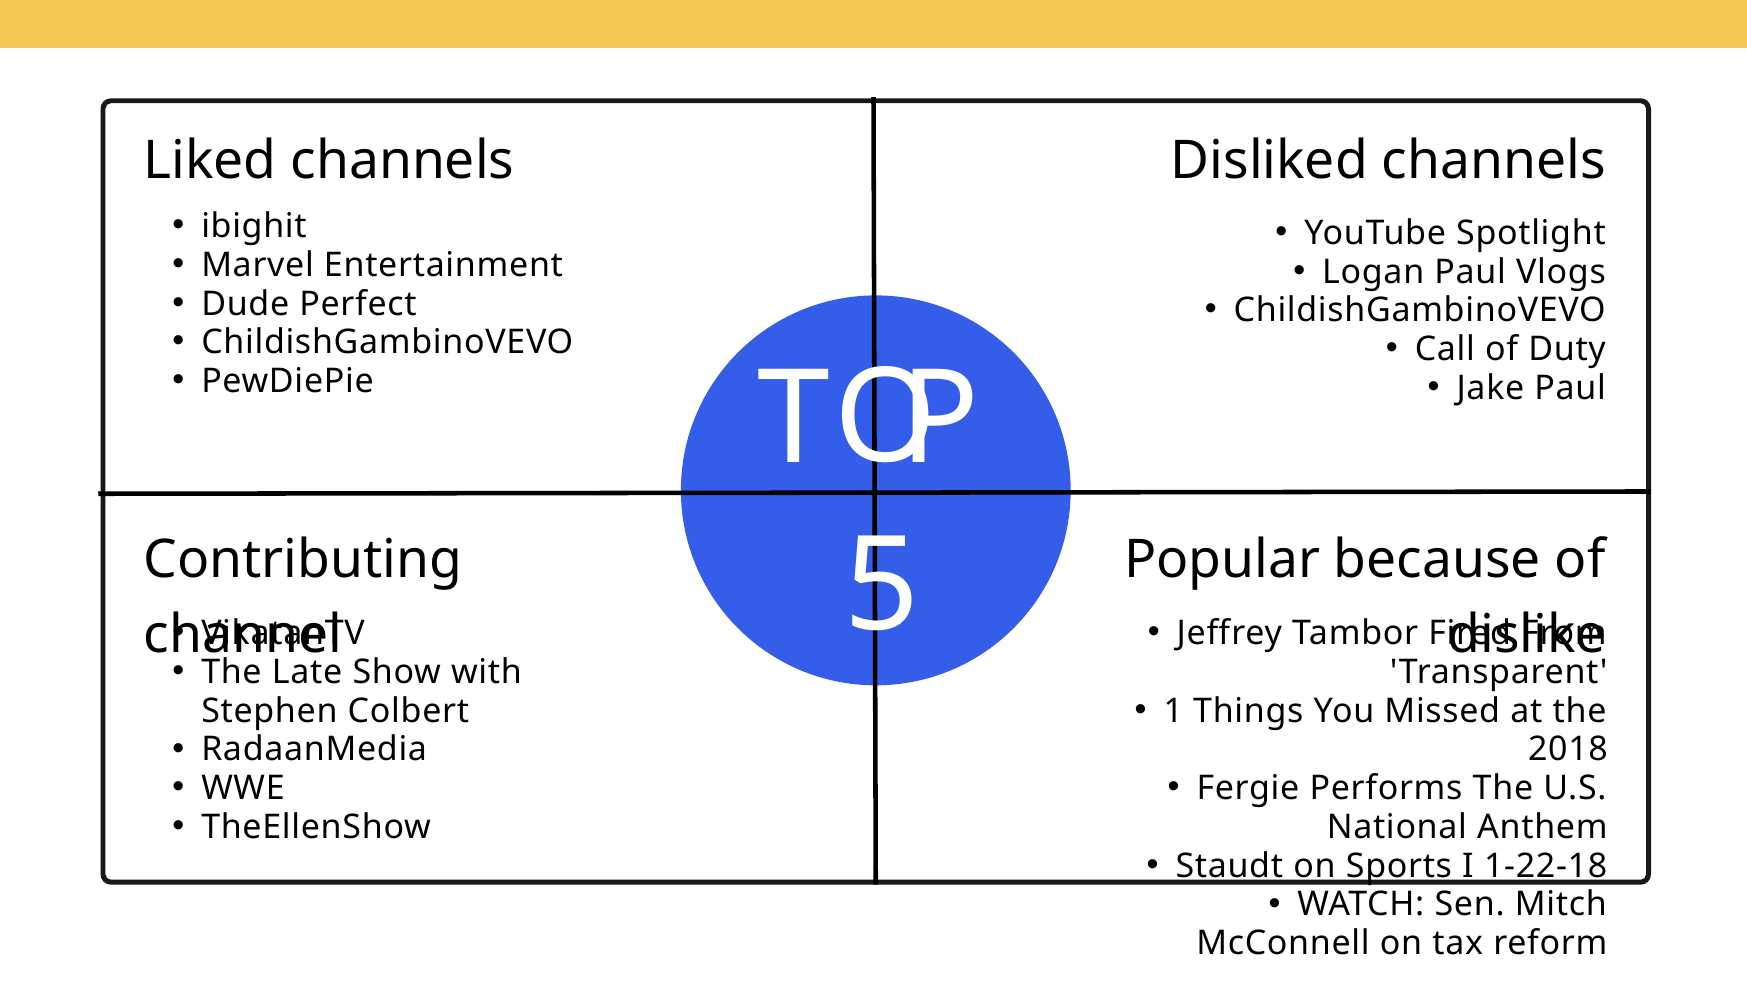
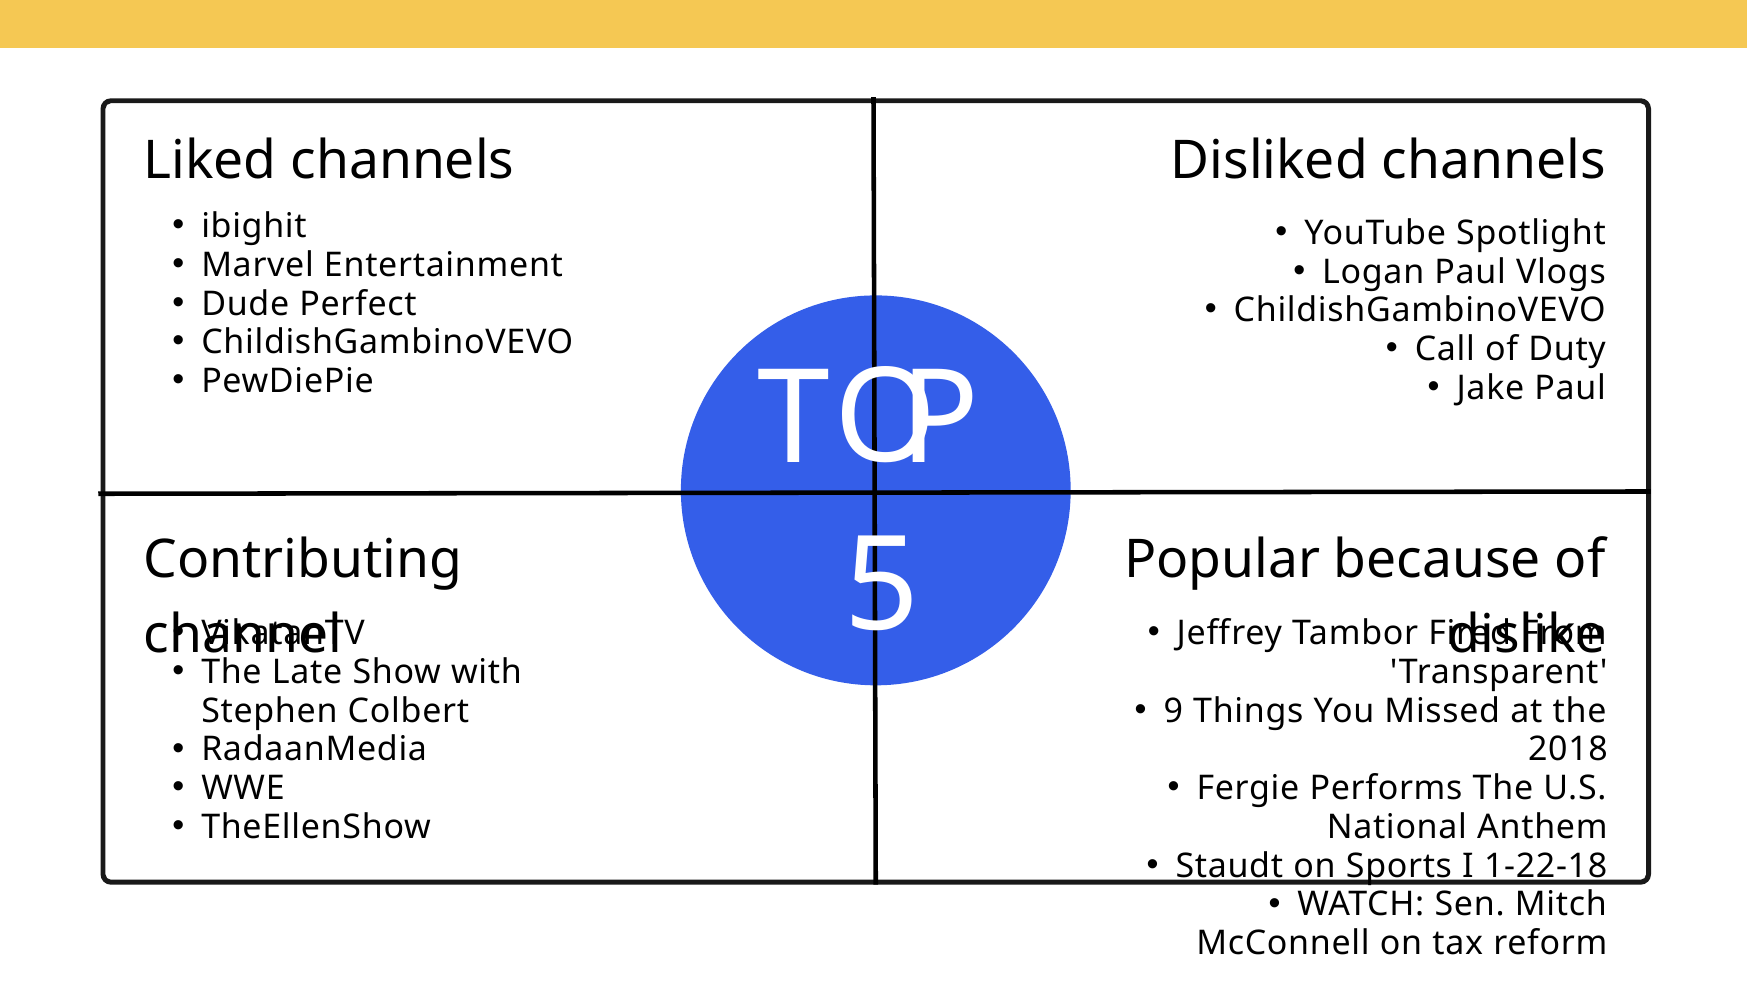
1: 1 -> 9
